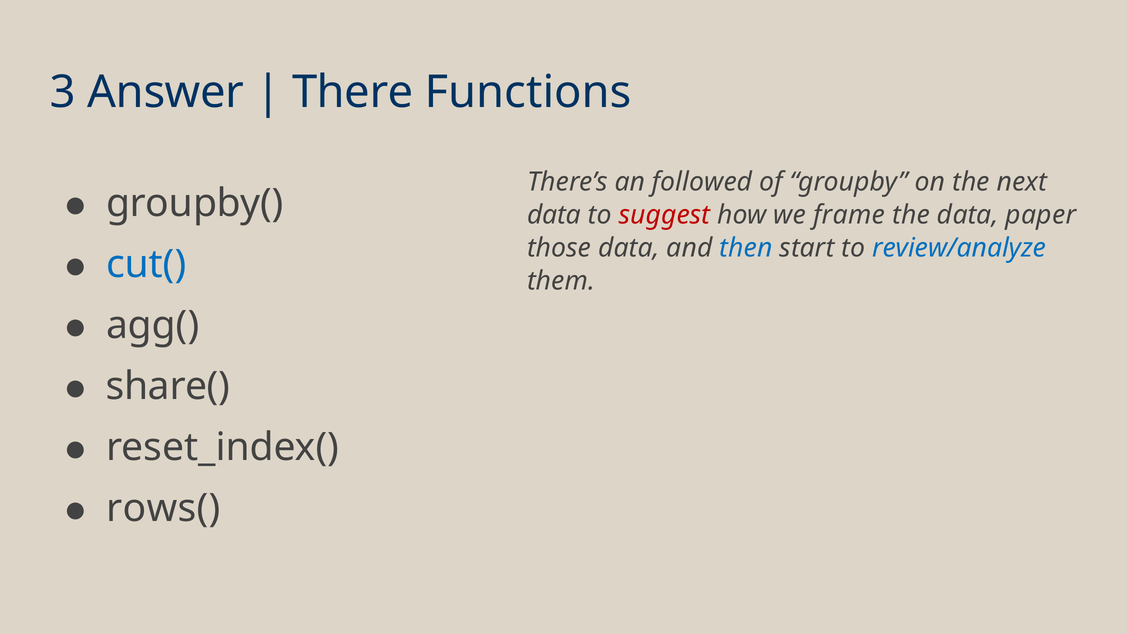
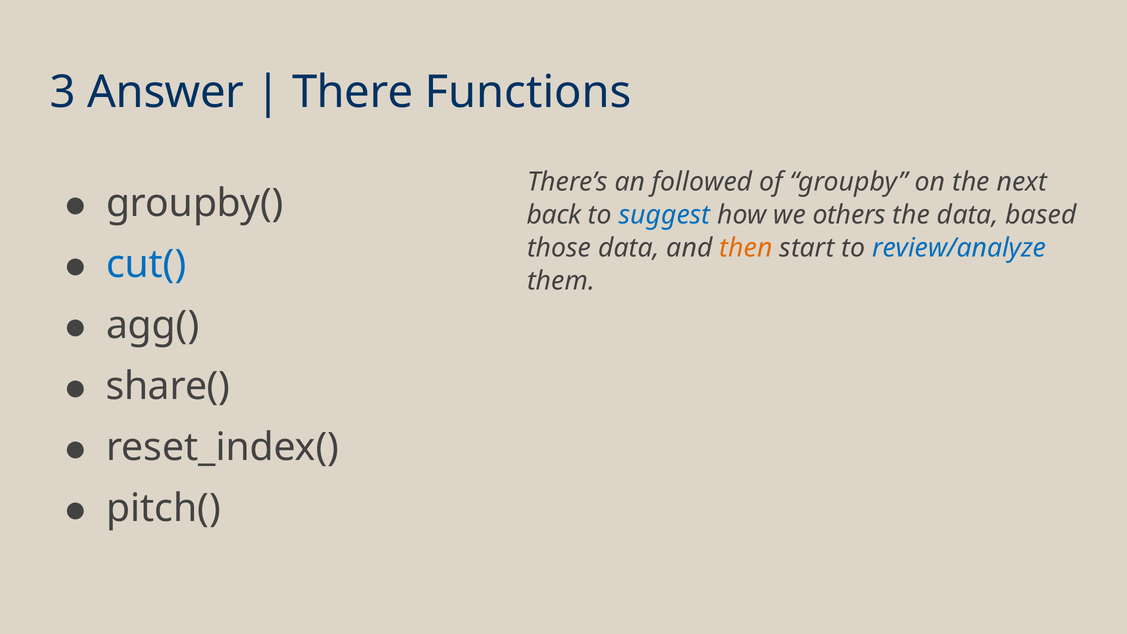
data at (554, 215): data -> back
suggest colour: red -> blue
frame: frame -> others
paper: paper -> based
then colour: blue -> orange
rows(: rows( -> pitch(
